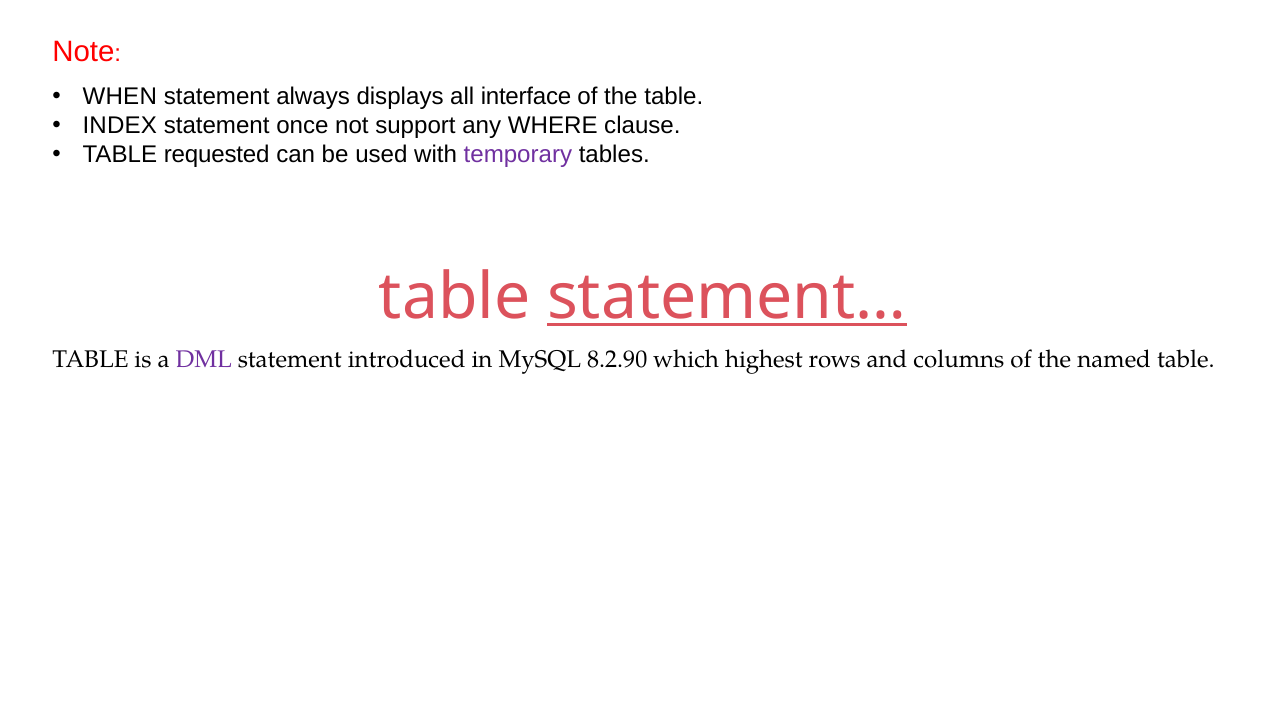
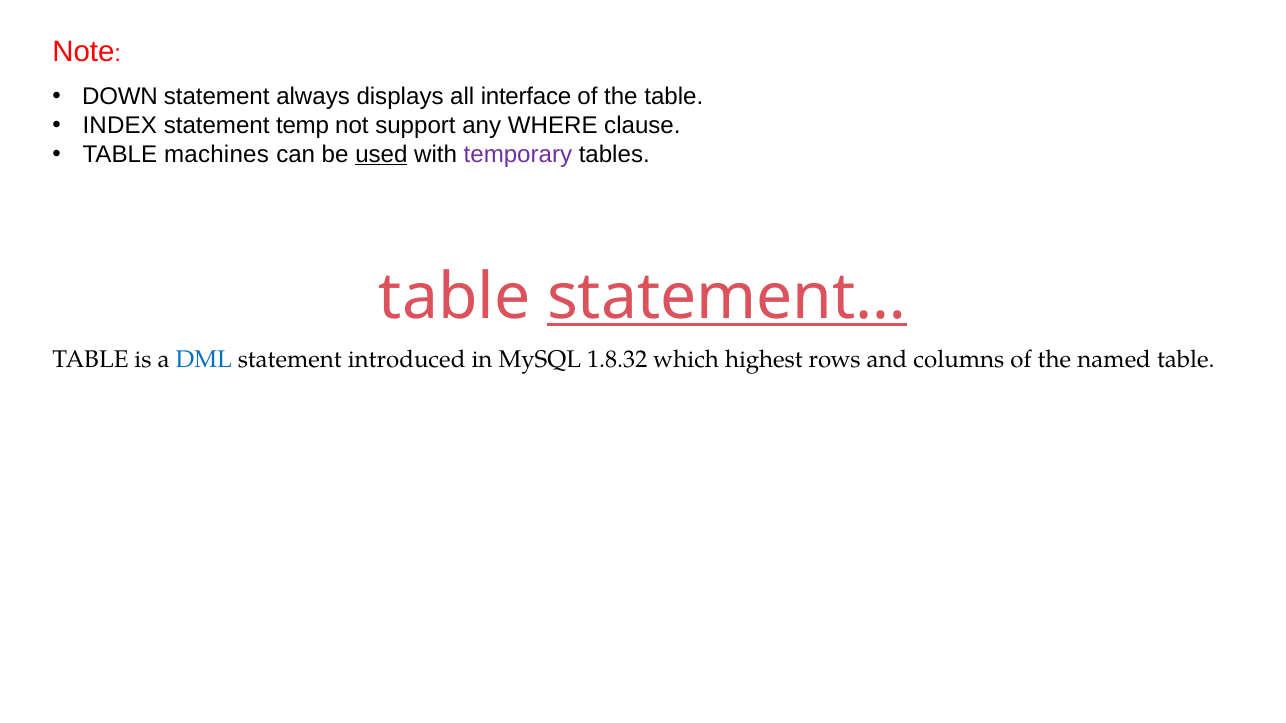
WHEN: WHEN -> DOWN
once: once -> temp
requested: requested -> machines
used underline: none -> present
DML colour: purple -> blue
8.2.90: 8.2.90 -> 1.8.32
